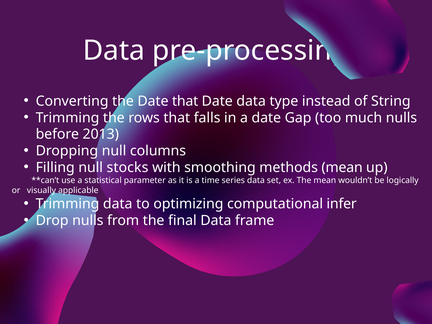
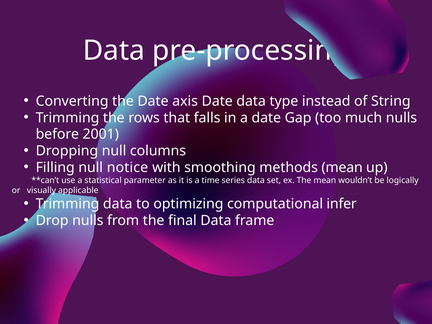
Date that: that -> axis
2013: 2013 -> 2001
stocks: stocks -> notice
